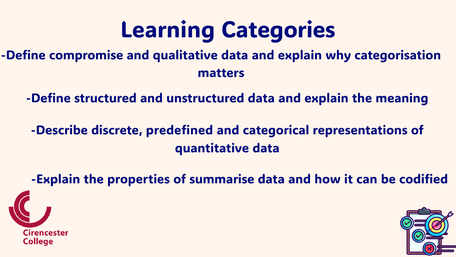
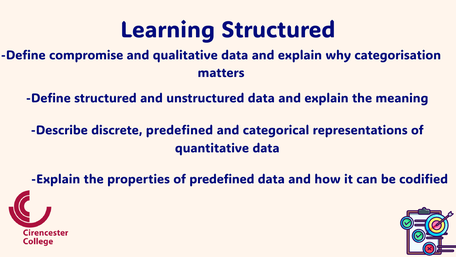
Learning Categories: Categories -> Structured
of summarise: summarise -> predefined
